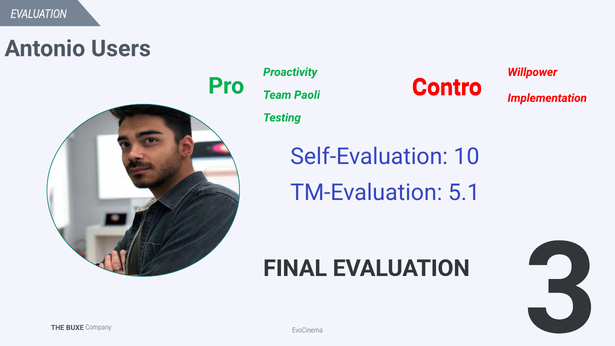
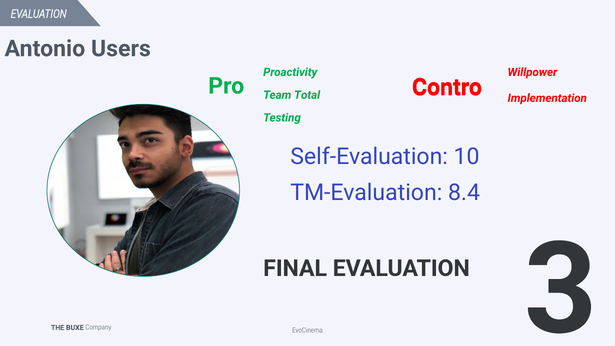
Paoli: Paoli -> Total
5.1: 5.1 -> 8.4
